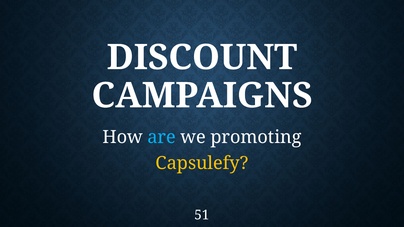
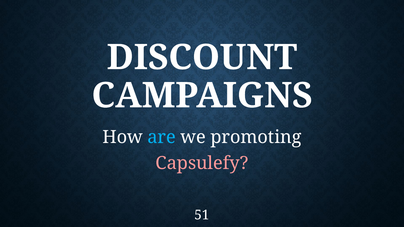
Capsulefy colour: yellow -> pink
